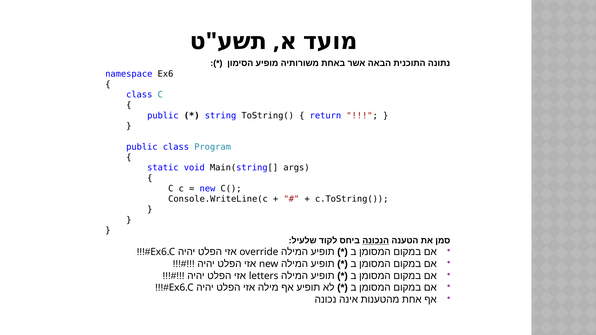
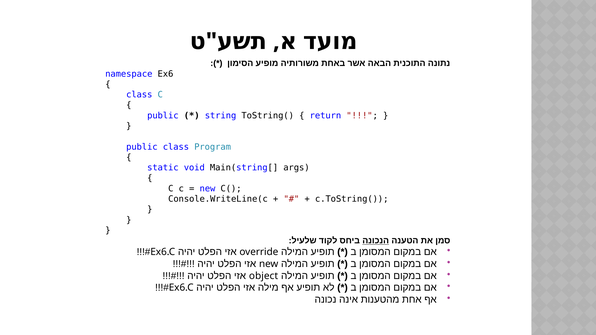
letters: letters -> object
